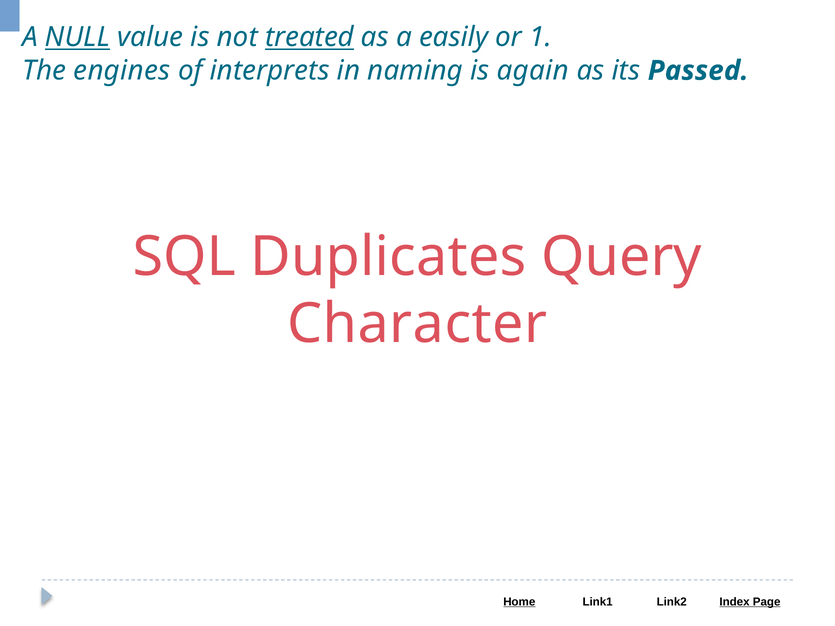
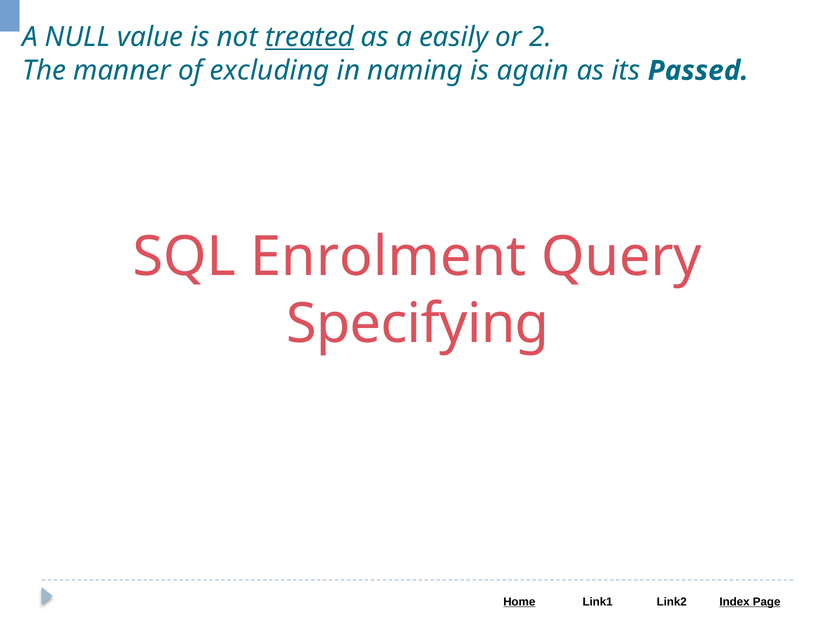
NULL underline: present -> none
1: 1 -> 2
engines: engines -> manner
interprets: interprets -> excluding
Duplicates: Duplicates -> Enrolment
Character: Character -> Specifying
